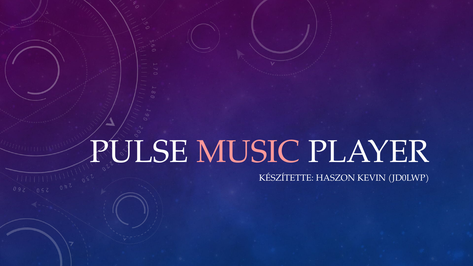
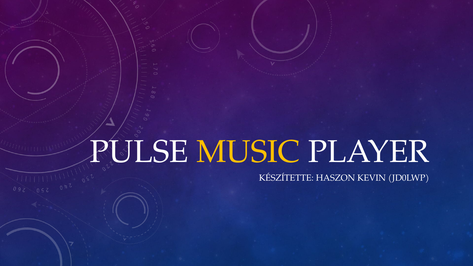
MUSIC colour: pink -> yellow
